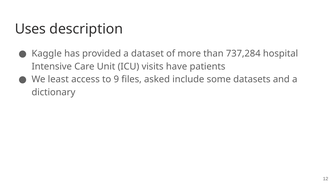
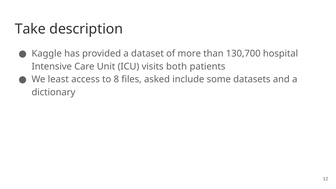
Uses: Uses -> Take
737,284: 737,284 -> 130,700
have: have -> both
9: 9 -> 8
